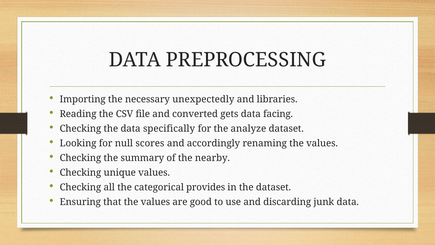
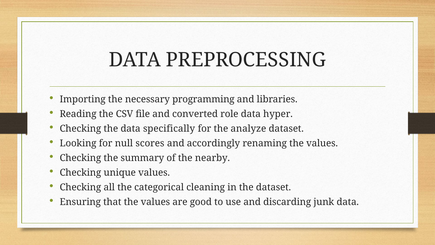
unexpectedly: unexpectedly -> programming
gets: gets -> role
facing: facing -> hyper
provides: provides -> cleaning
